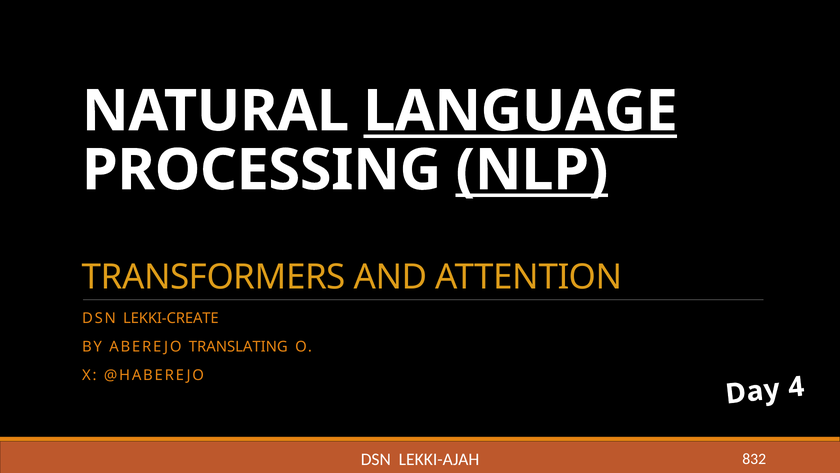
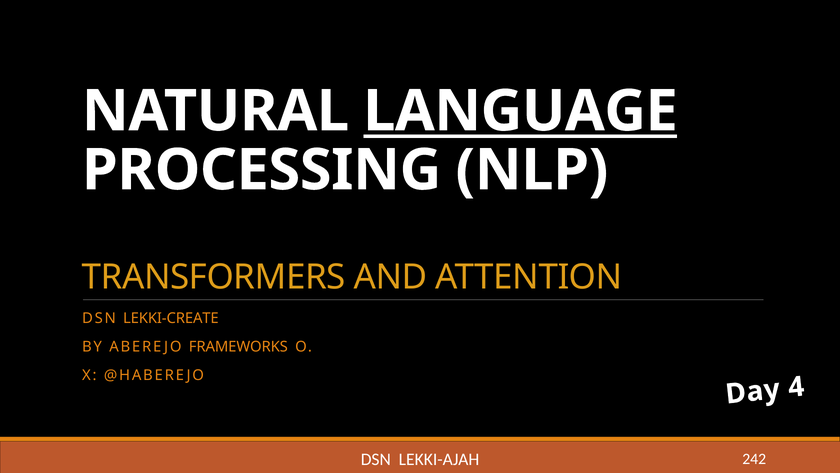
NLP underline: present -> none
TRANSLATING: TRANSLATING -> FRAMEWORKS
832: 832 -> 242
